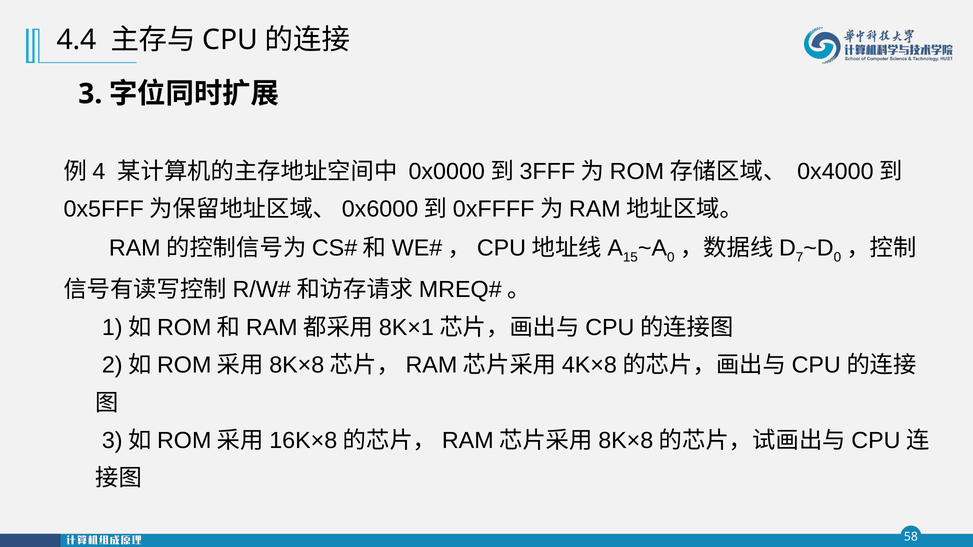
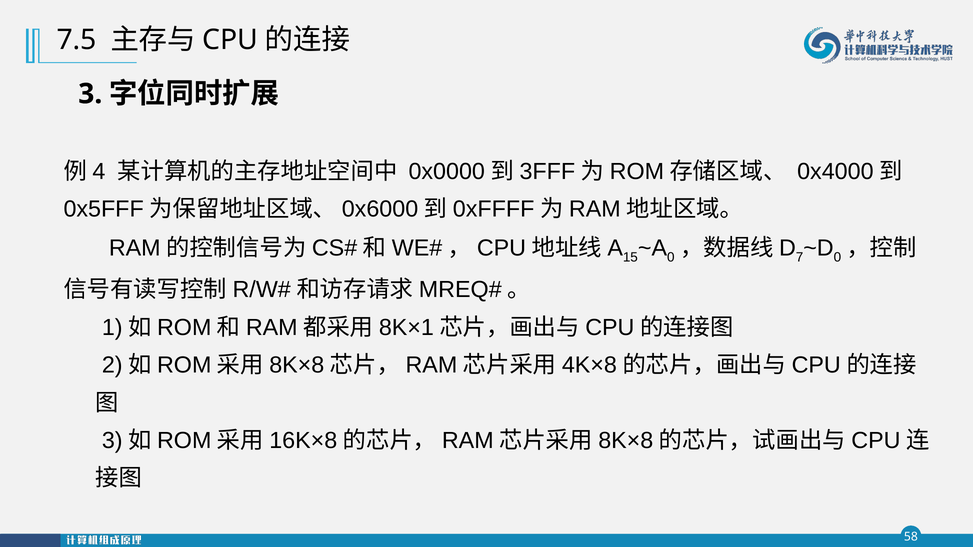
4.4: 4.4 -> 7.5
